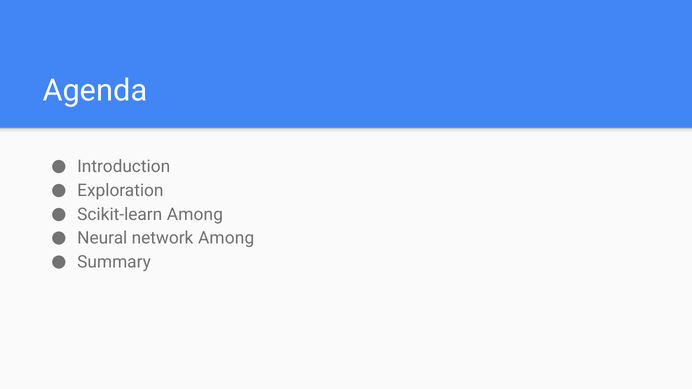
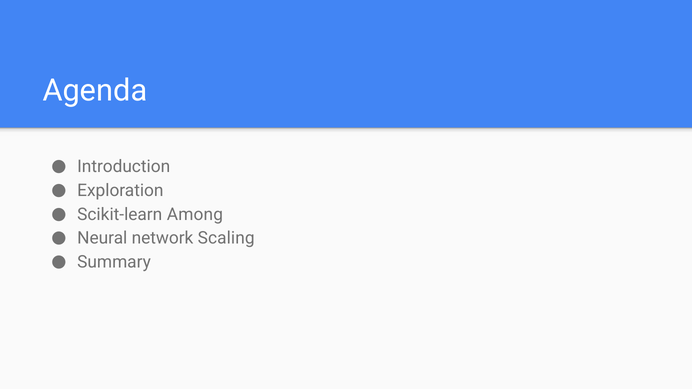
network Among: Among -> Scaling
